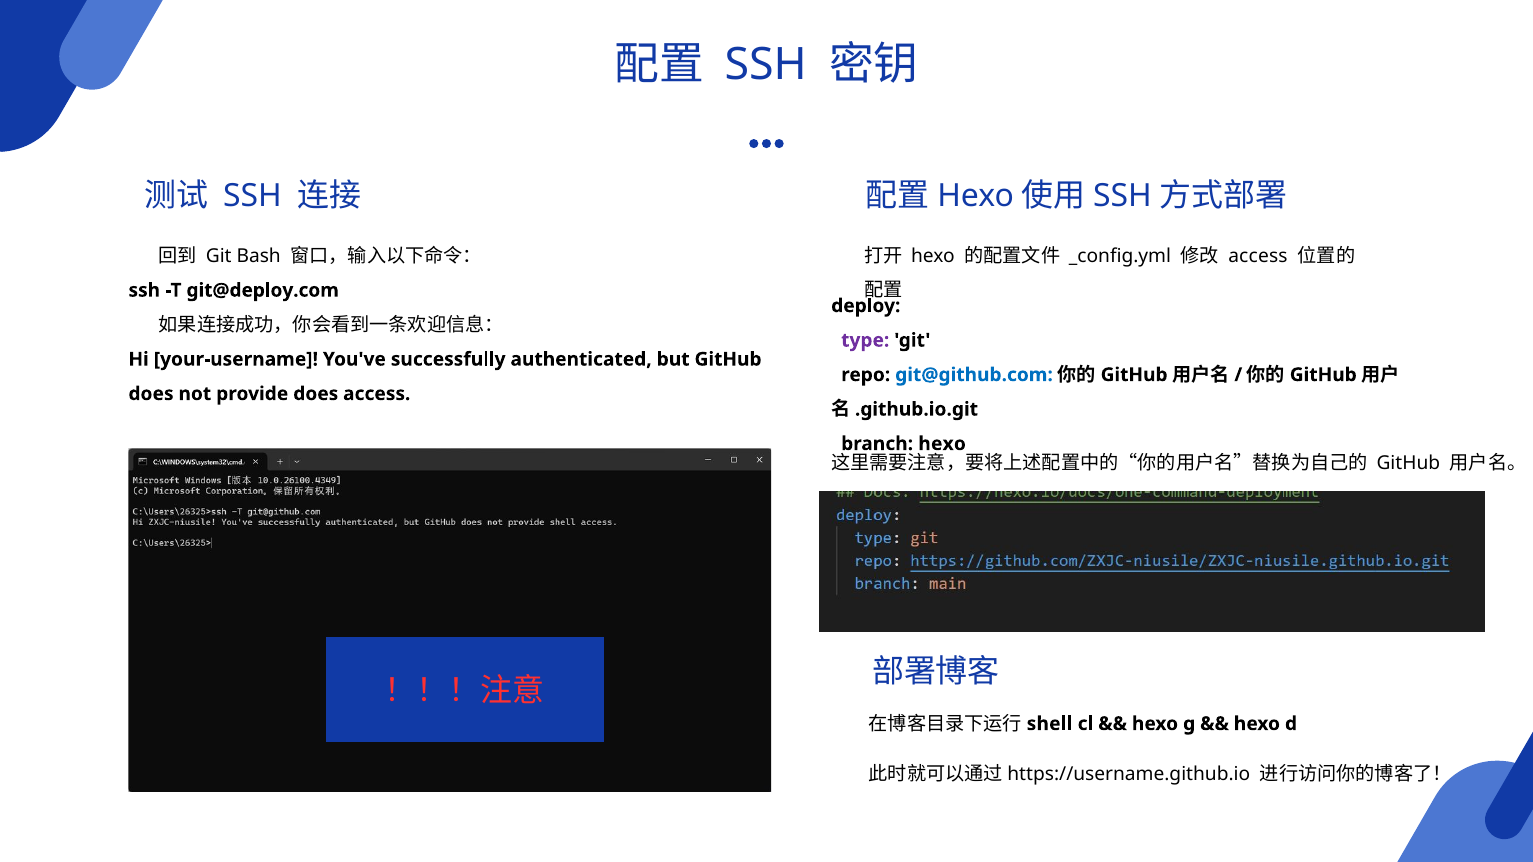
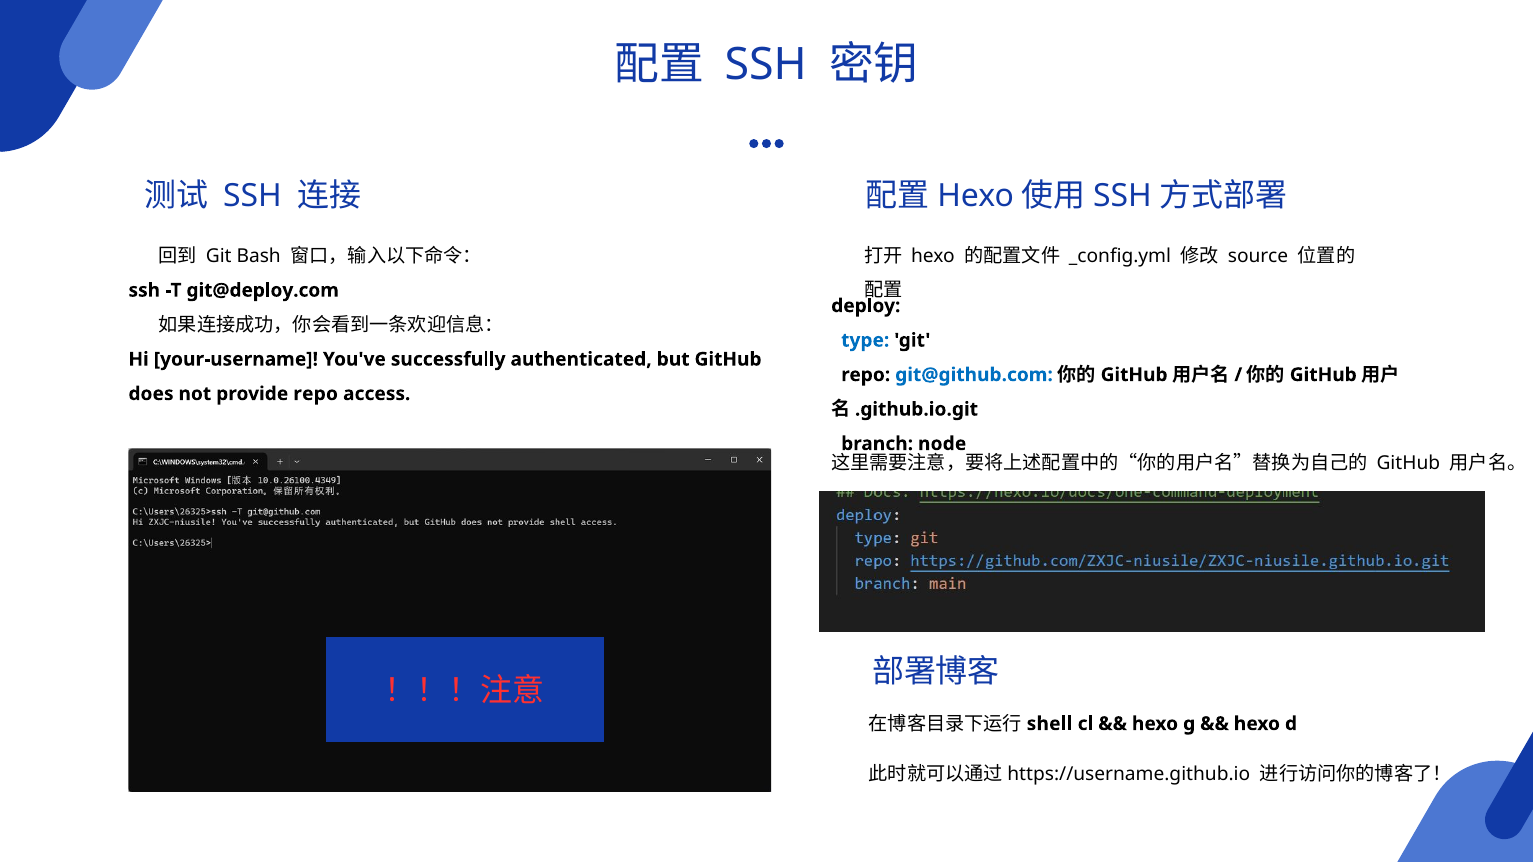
access at (1258, 256): access -> source
type colour: purple -> blue
provide does: does -> repo
branch hexo: hexo -> node
